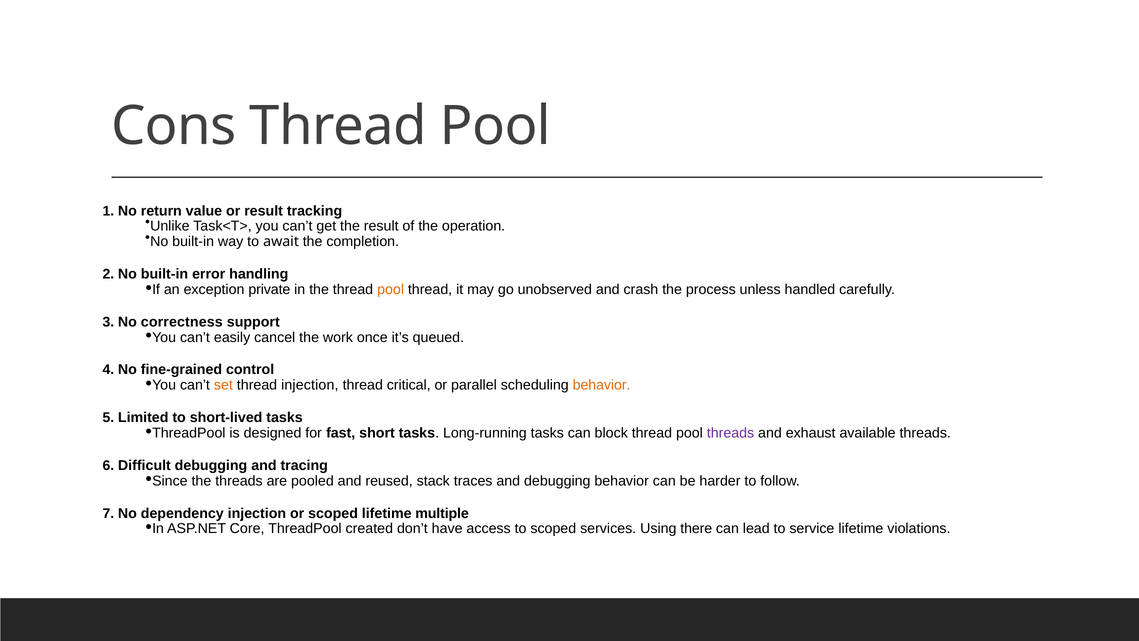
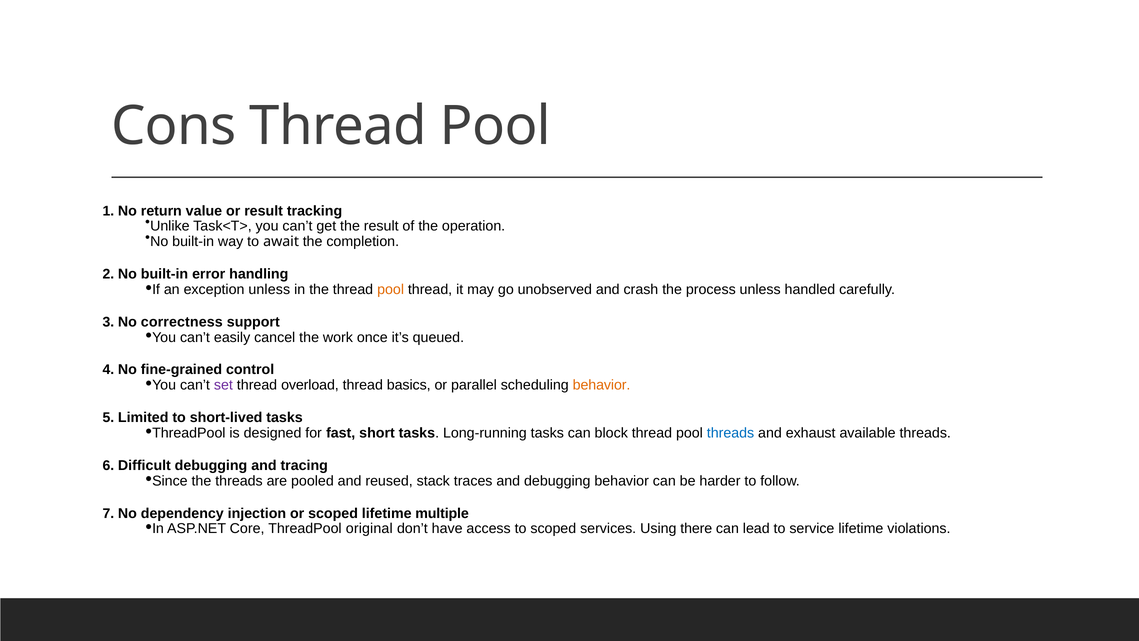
exception private: private -> unless
set colour: orange -> purple
thread injection: injection -> overload
critical: critical -> basics
threads at (731, 433) colour: purple -> blue
created: created -> original
